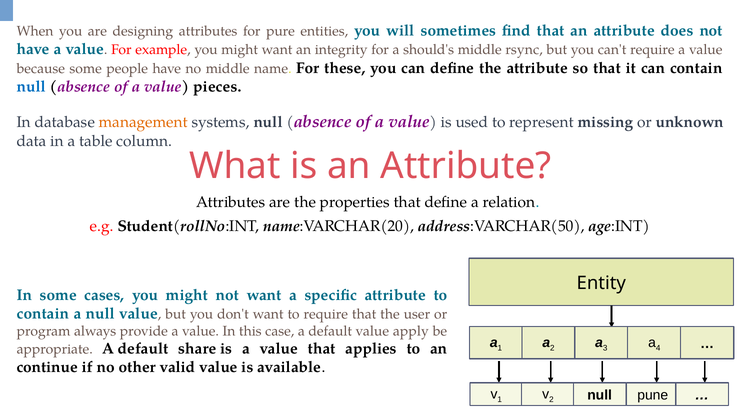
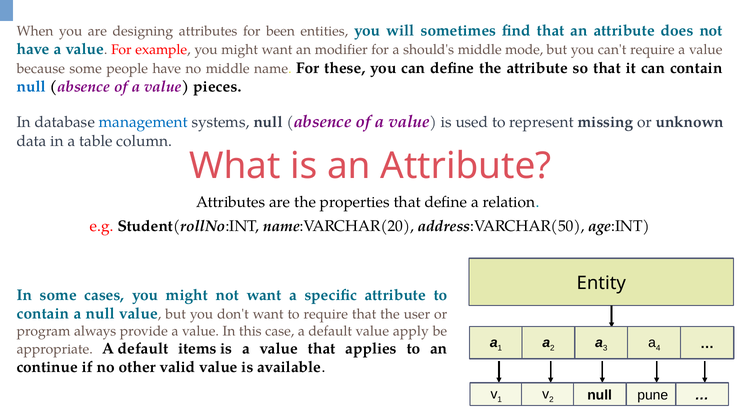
pure: pure -> been
integrity: integrity -> modifier
rsync: rsync -> mode
management colour: orange -> blue
share: share -> items
